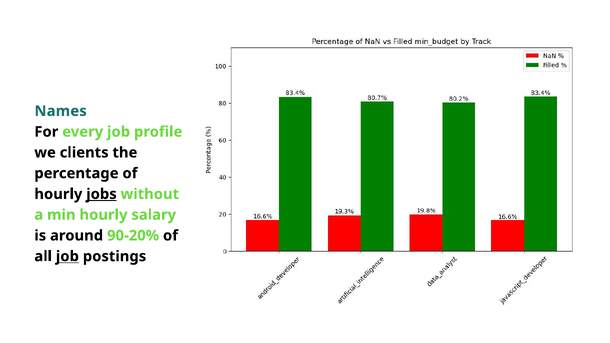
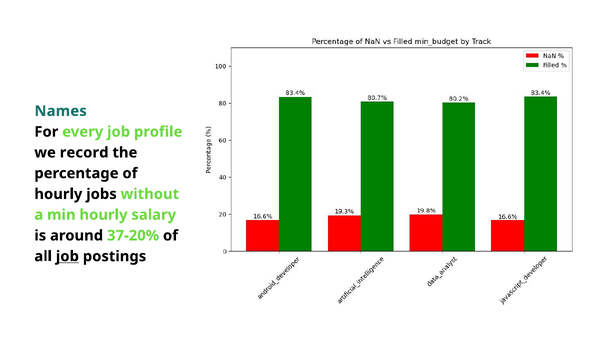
clients: clients -> record
jobs underline: present -> none
90-20%: 90-20% -> 37-20%
